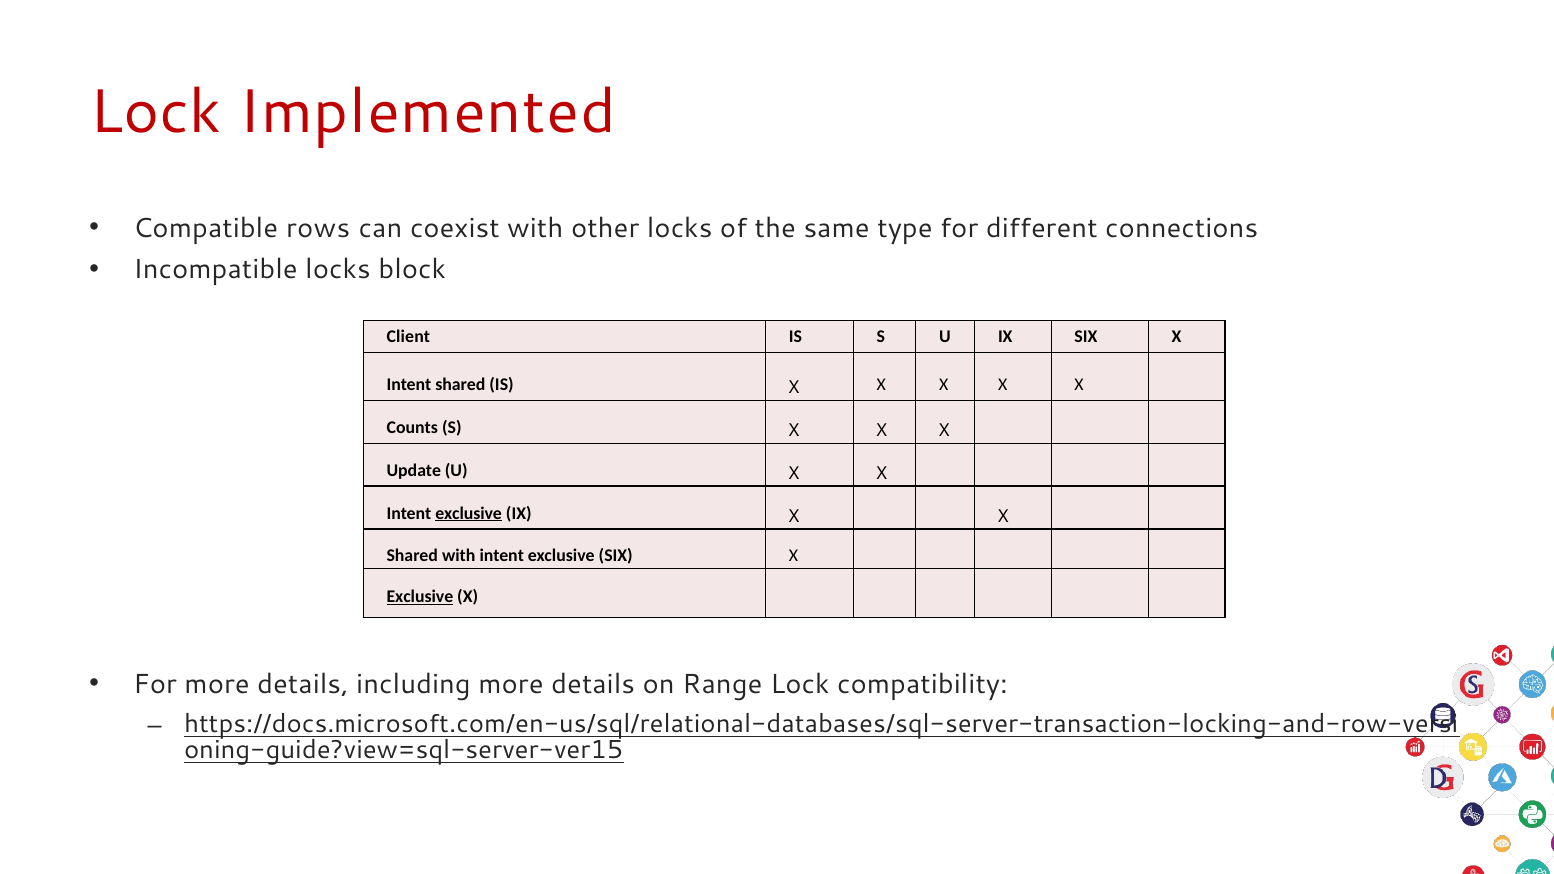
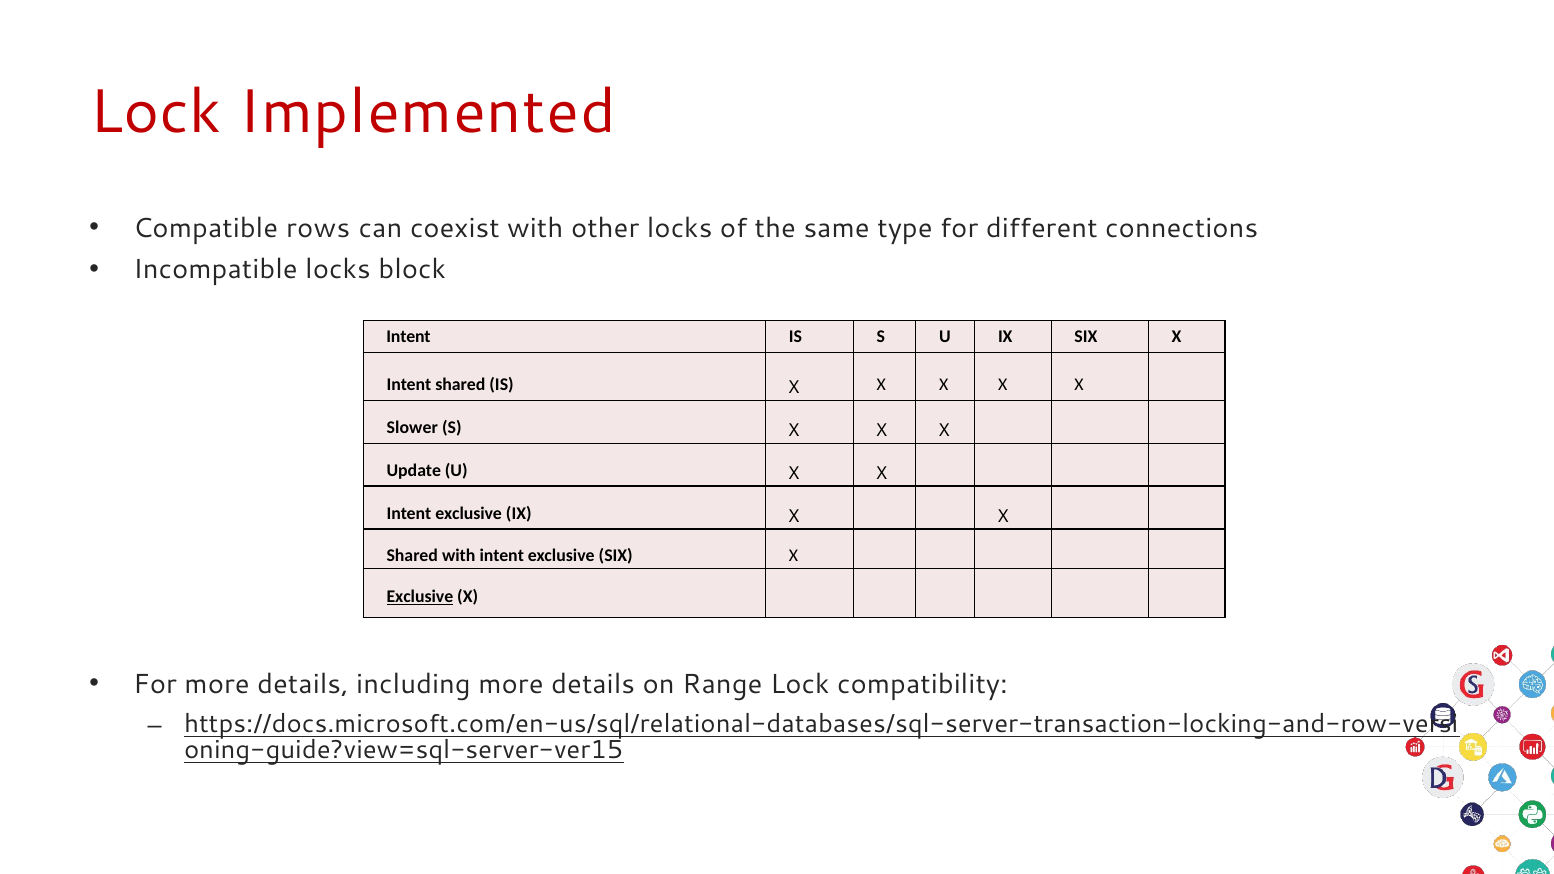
Client at (408, 336): Client -> Intent
Counts: Counts -> Slower
exclusive at (469, 513) underline: present -> none
